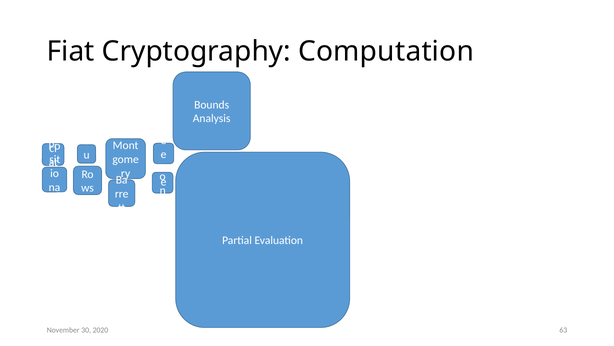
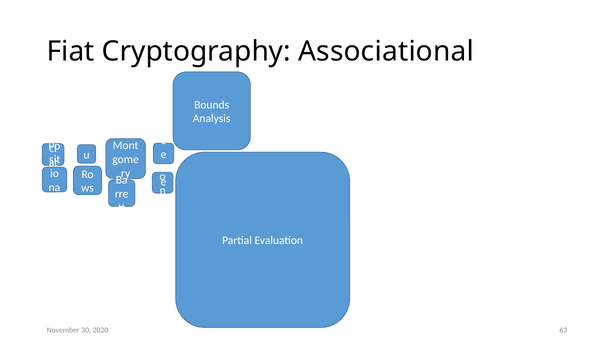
Computation: Computation -> Associational
